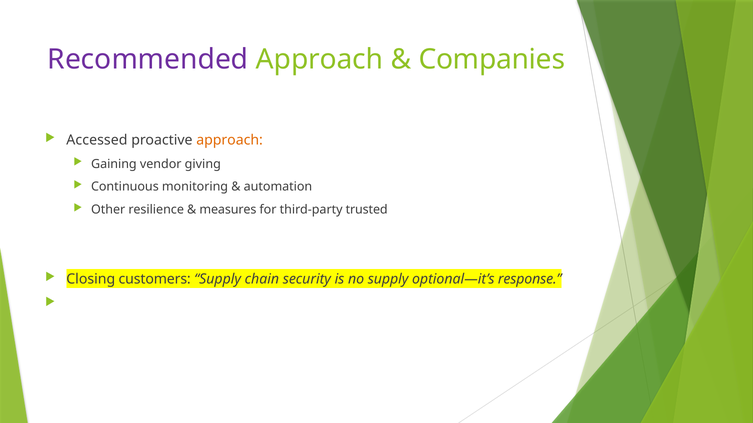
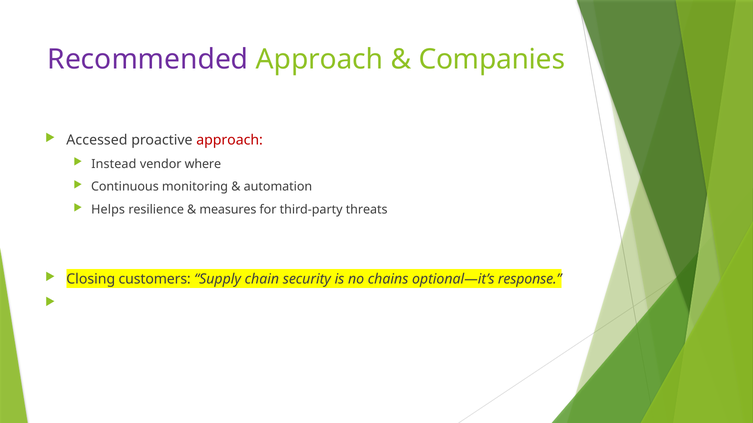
approach at (230, 140) colour: orange -> red
Gaining: Gaining -> Instead
giving: giving -> where
Other: Other -> Helps
trusted: trusted -> threats
no supply: supply -> chains
